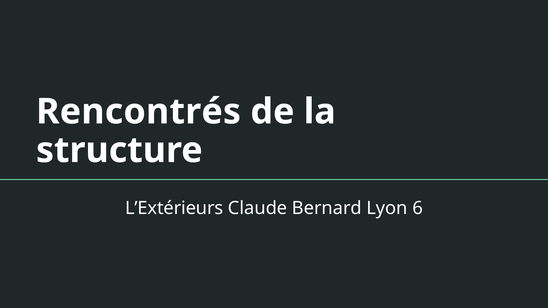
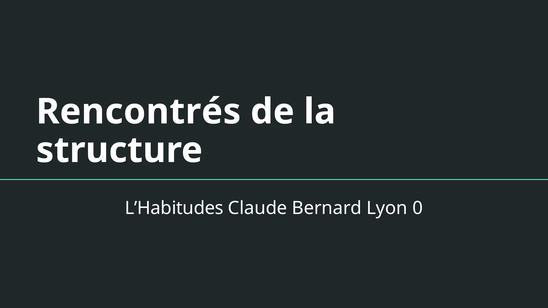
L’Extérieurs: L’Extérieurs -> L’Habitudes
6: 6 -> 0
